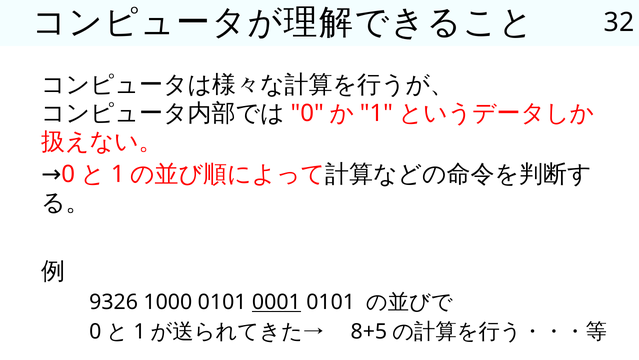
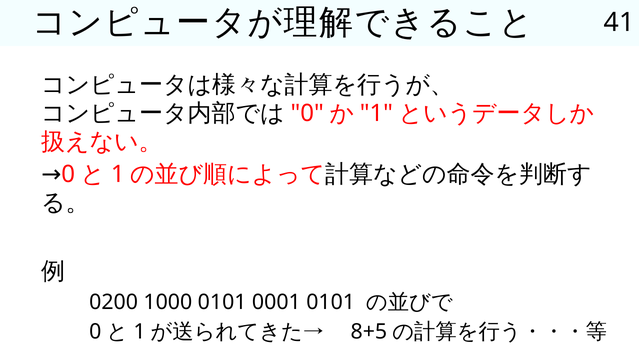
32: 32 -> 41
9326: 9326 -> 0200
0001 underline: present -> none
